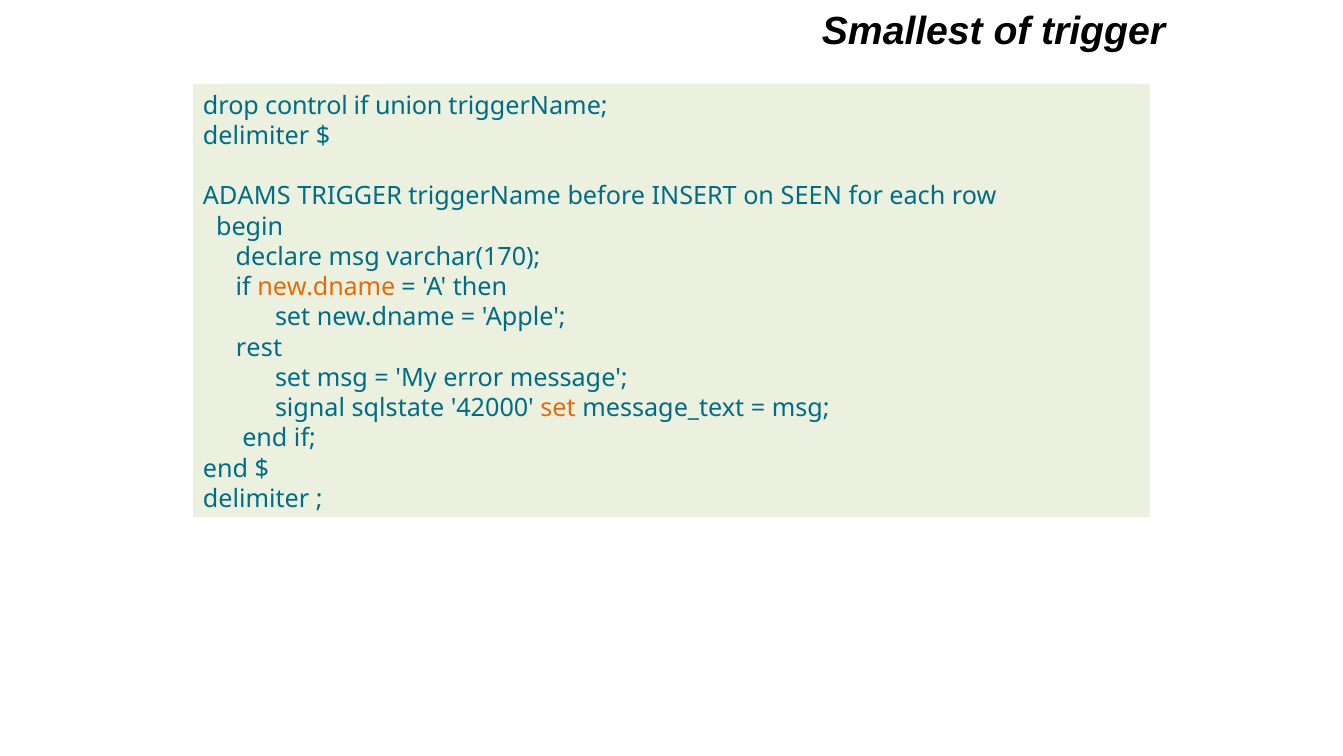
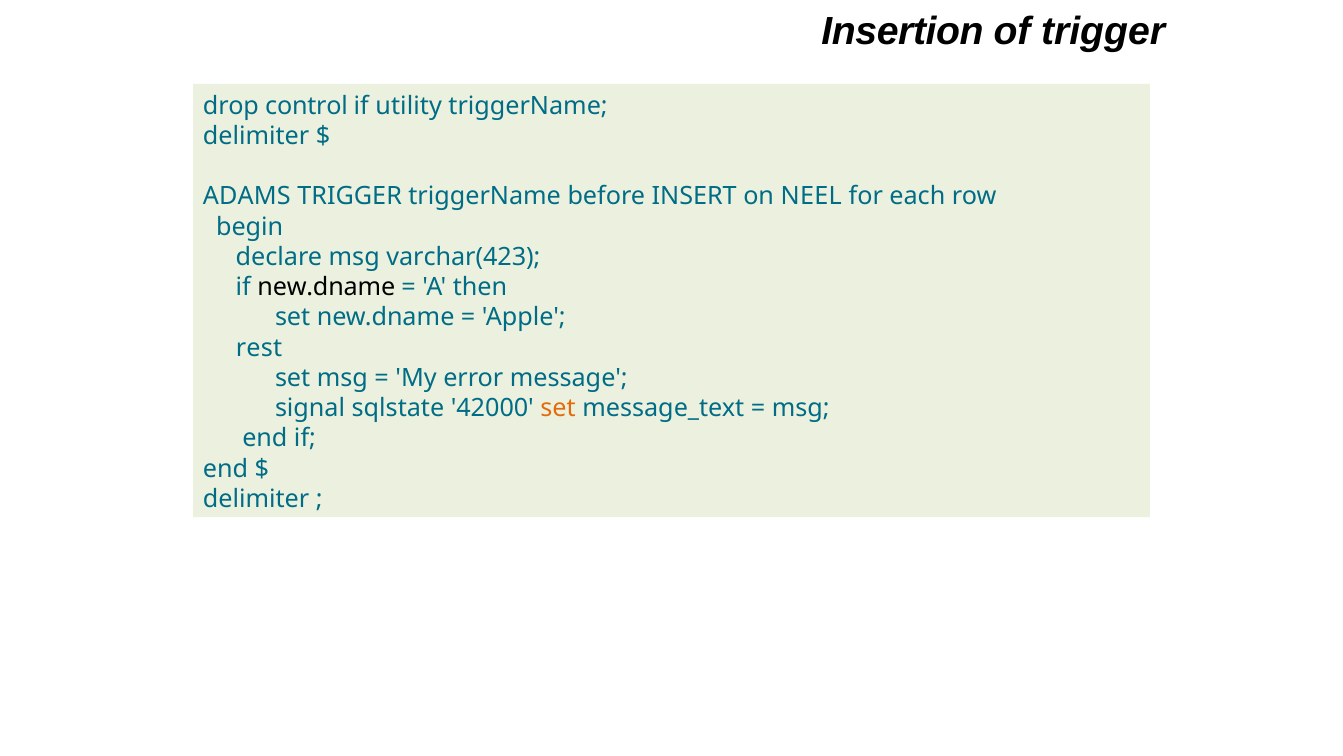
Smallest: Smallest -> Insertion
union: union -> utility
SEEN: SEEN -> NEEL
varchar(170: varchar(170 -> varchar(423
new.dname at (326, 287) colour: orange -> black
